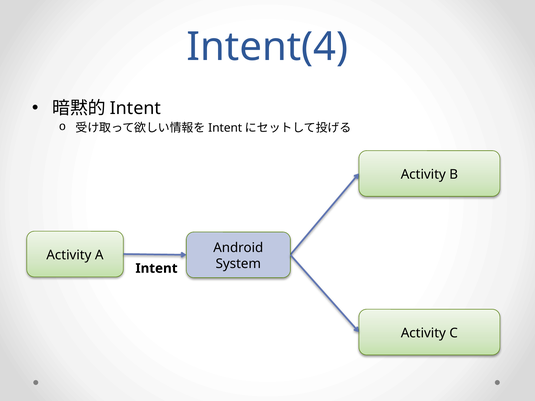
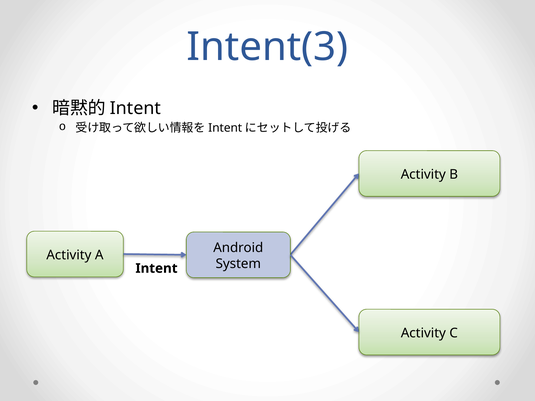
Intent(4: Intent(4 -> Intent(3
